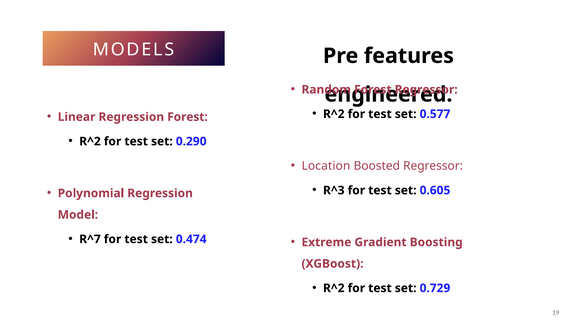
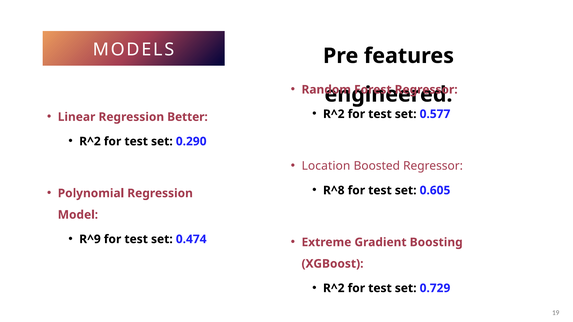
Regression Forest: Forest -> Better
R^3: R^3 -> R^8
R^7: R^7 -> R^9
